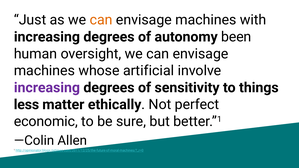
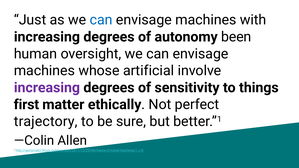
can at (101, 20) colour: orange -> blue
less: less -> first
economic: economic -> trajectory
